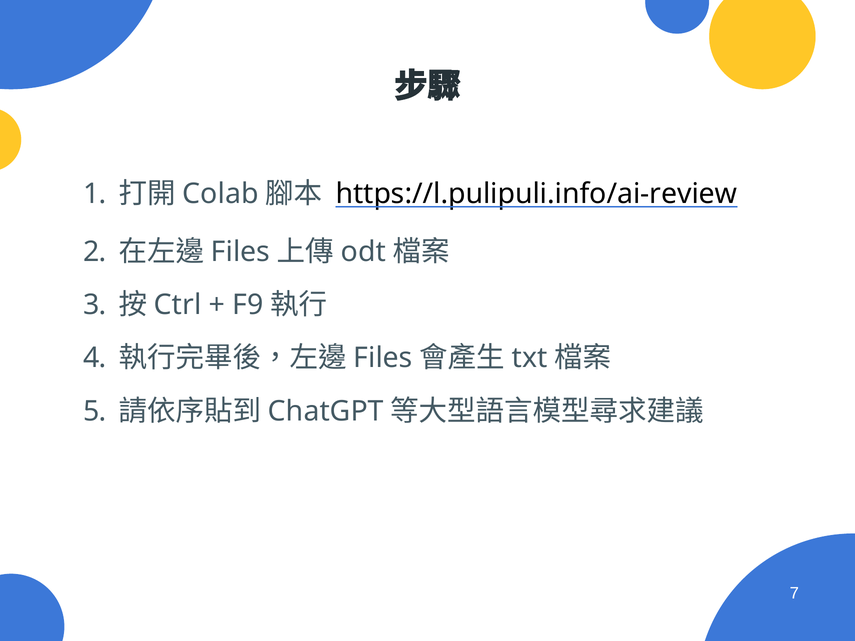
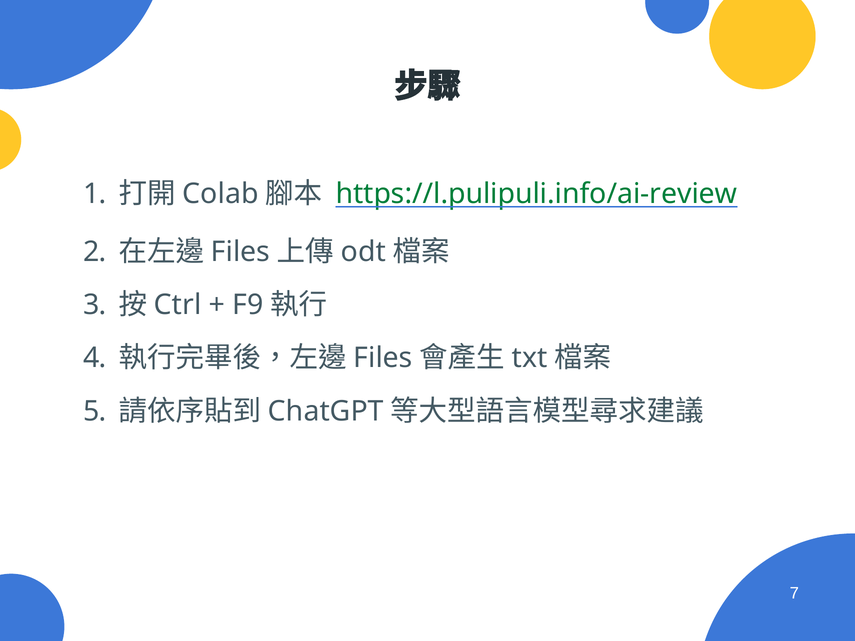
https://l.pulipuli.info/ai-review colour: black -> green
